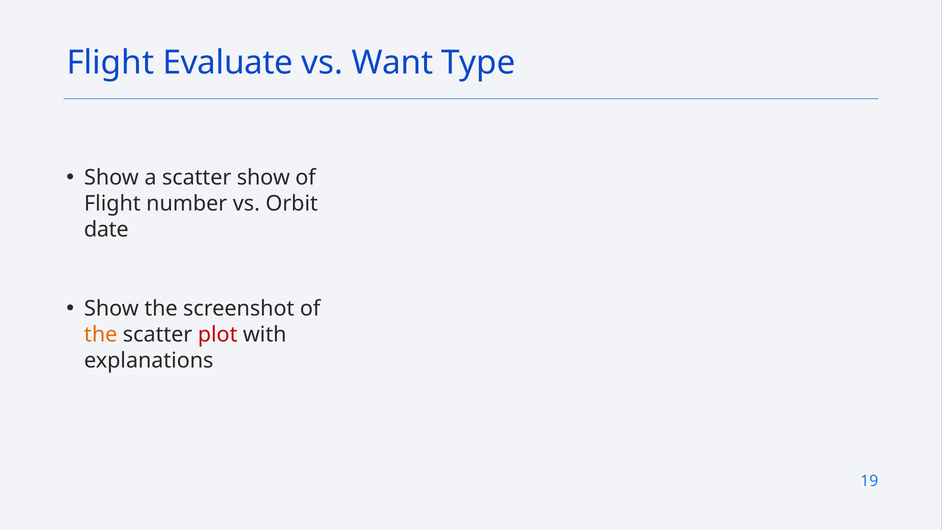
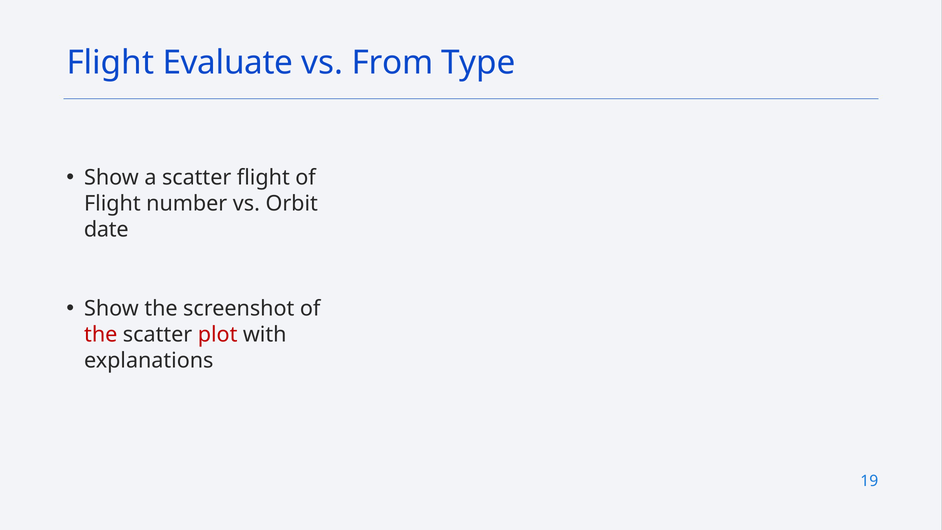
Want: Want -> From
scatter show: show -> flight
the at (101, 335) colour: orange -> red
